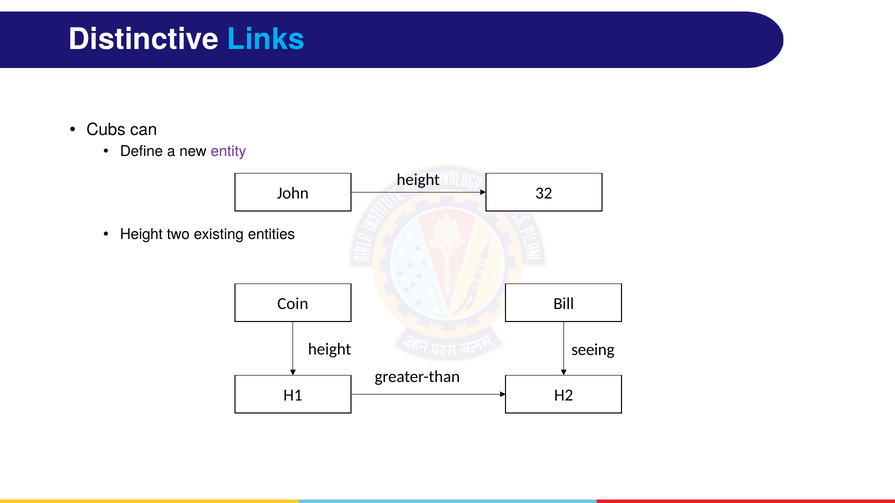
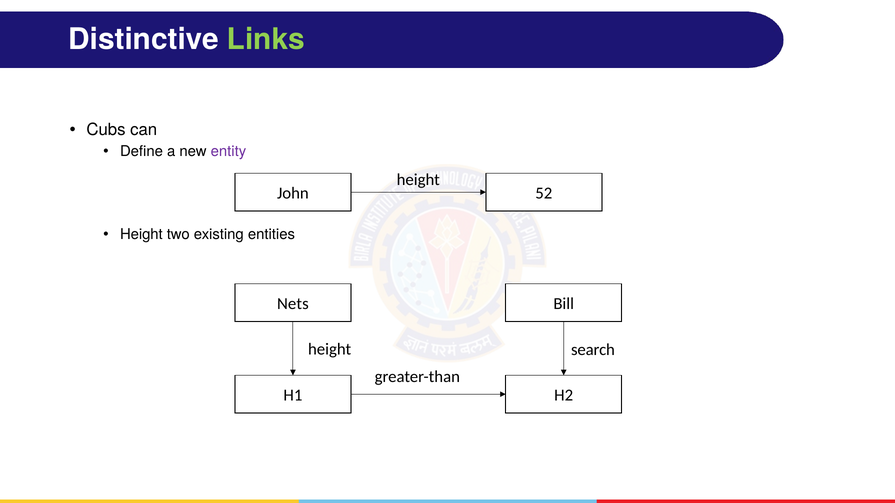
Links colour: light blue -> light green
32: 32 -> 52
Coin: Coin -> Nets
seeing: seeing -> search
